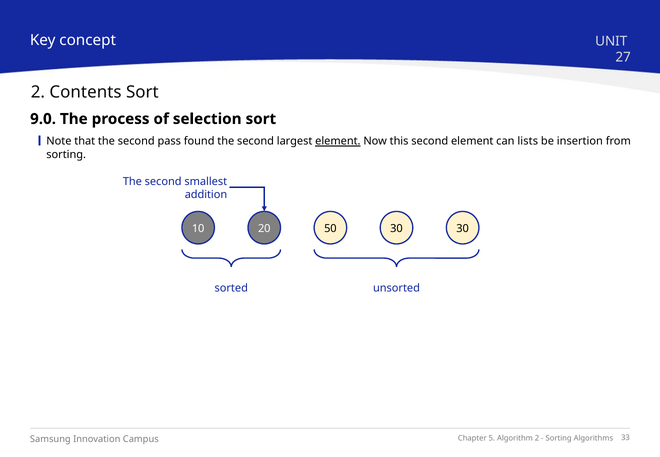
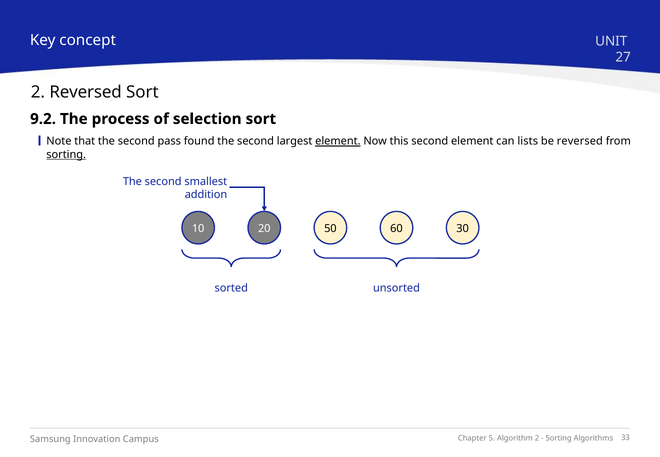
2 Contents: Contents -> Reversed
9.0: 9.0 -> 9.2
be insertion: insertion -> reversed
sorting at (66, 155) underline: none -> present
50 30: 30 -> 60
